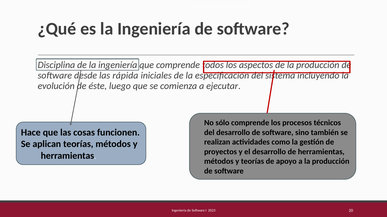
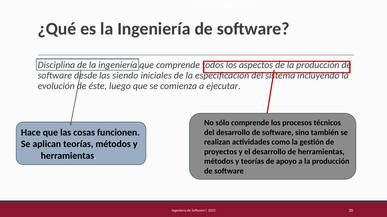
rápida: rápida -> siendo
